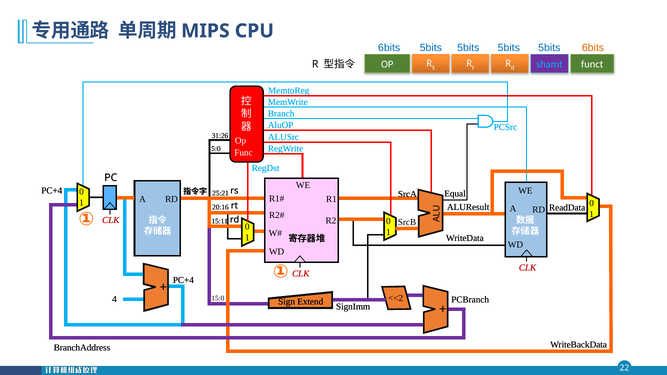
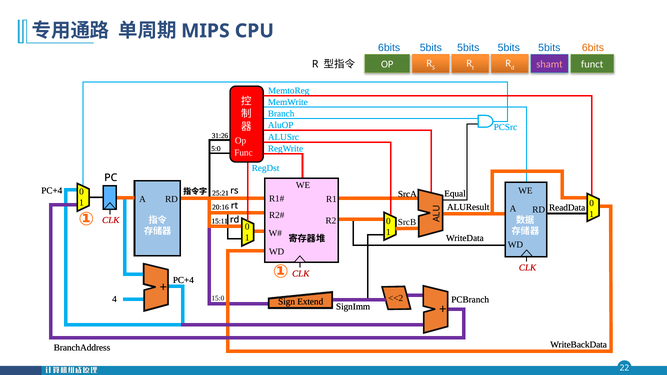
shamt colour: light blue -> pink
